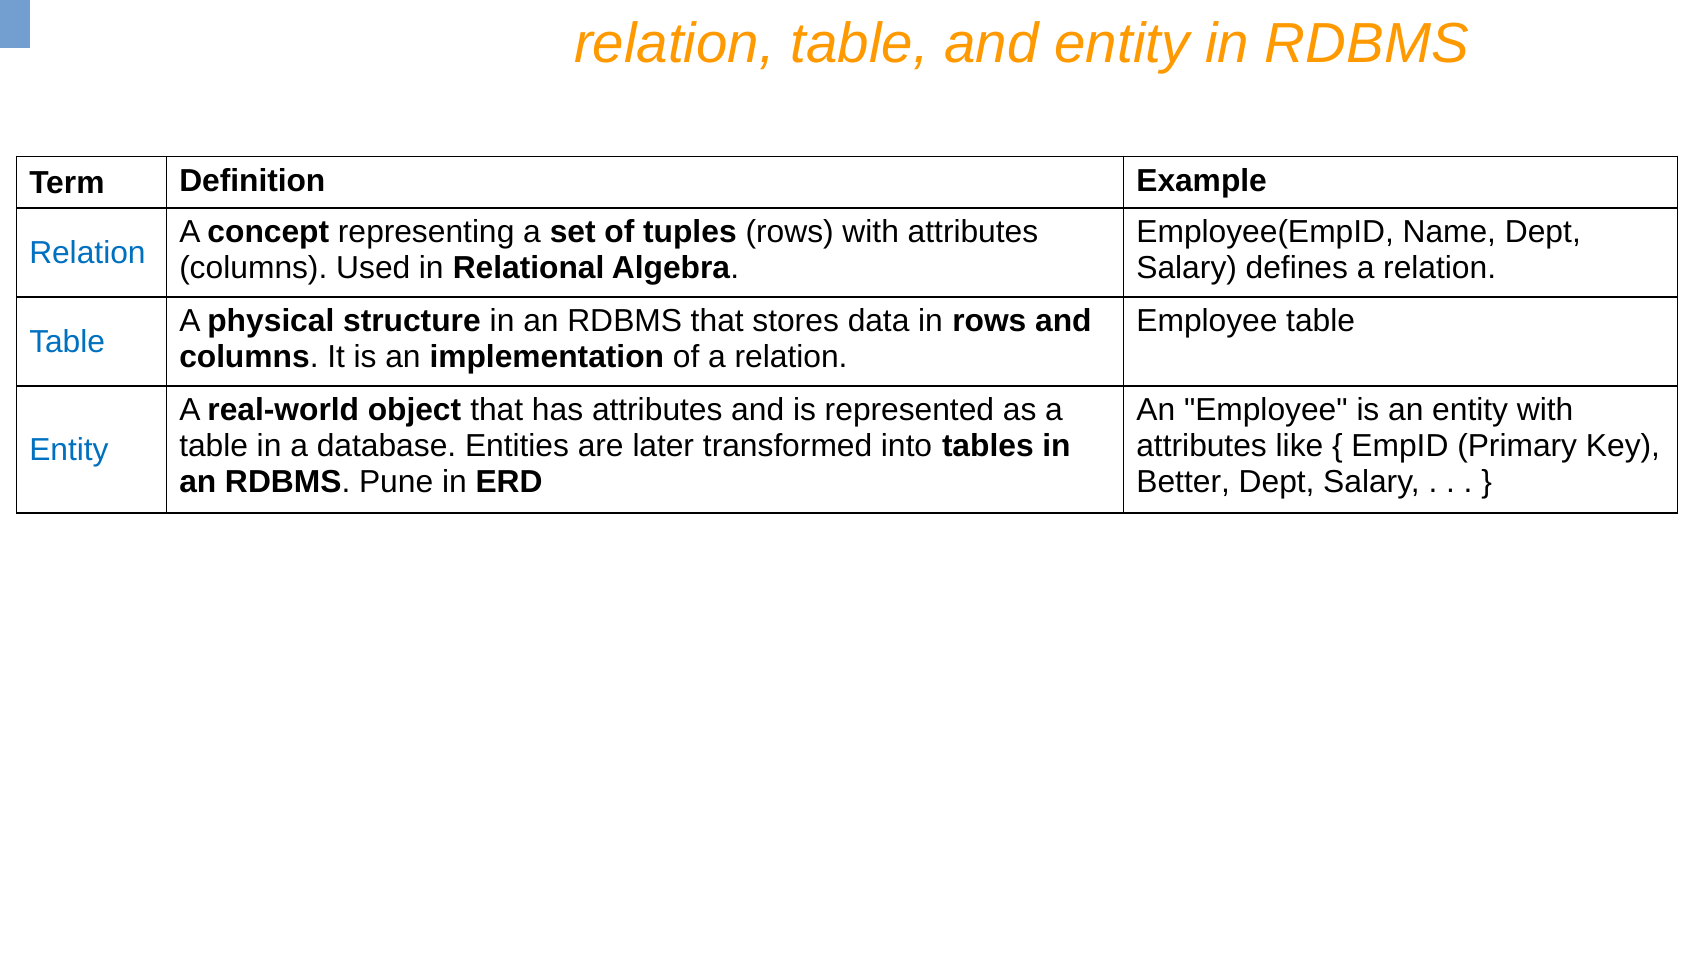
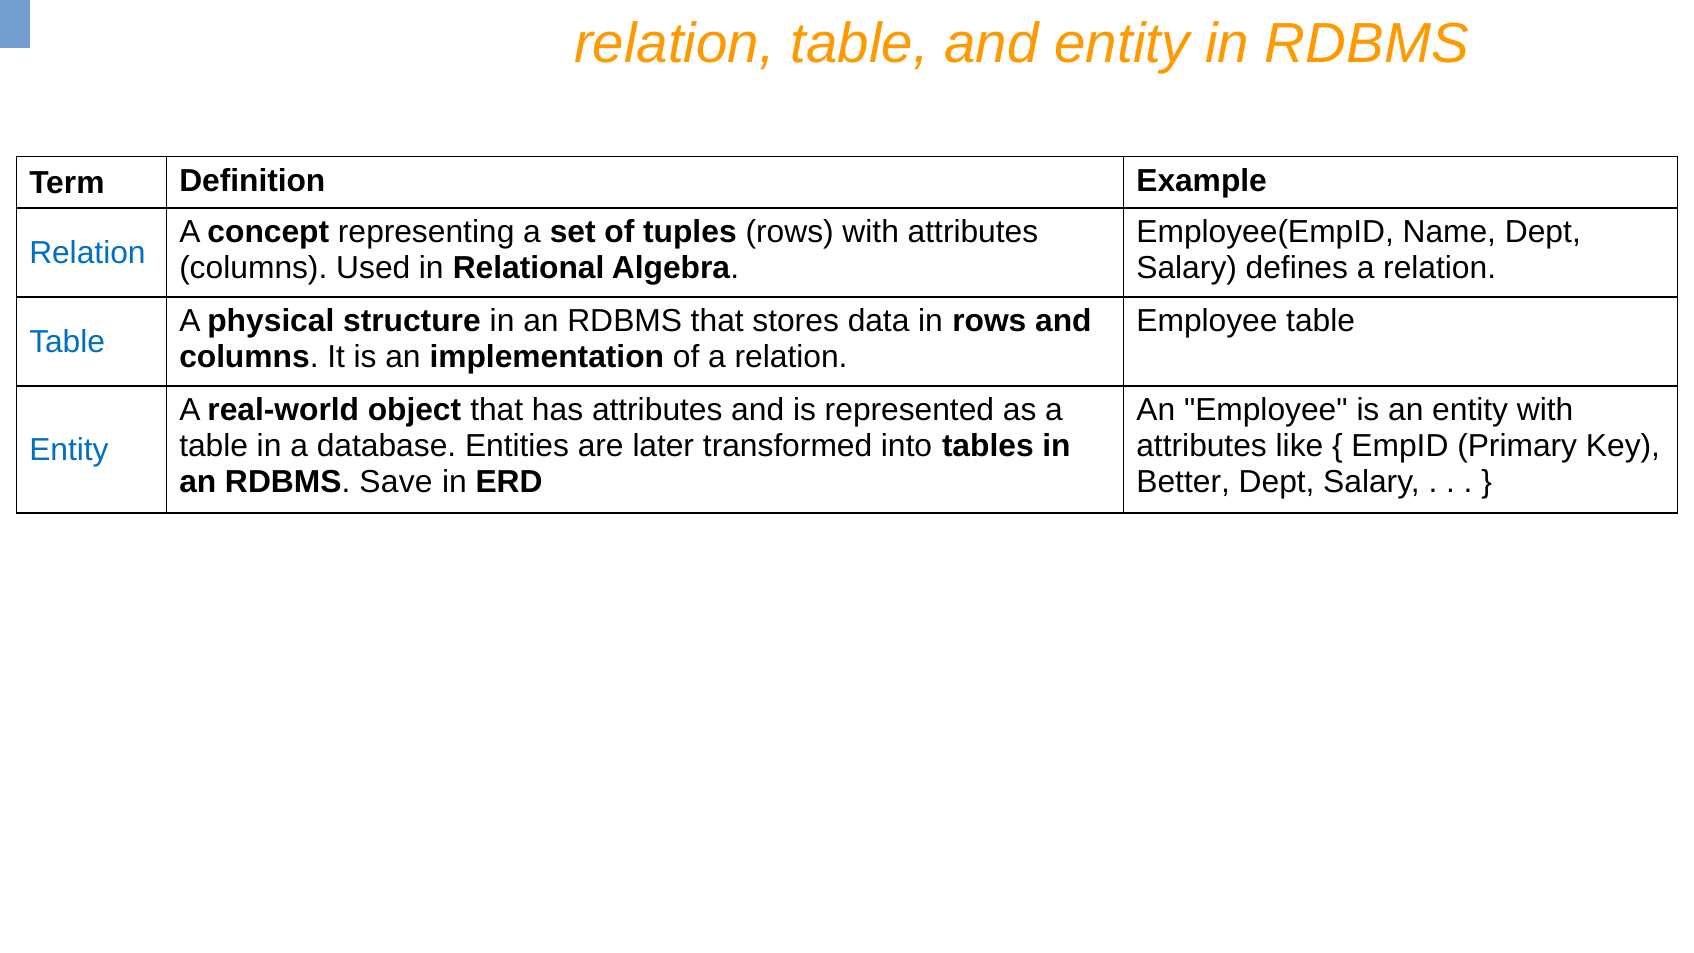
Pune: Pune -> Save
